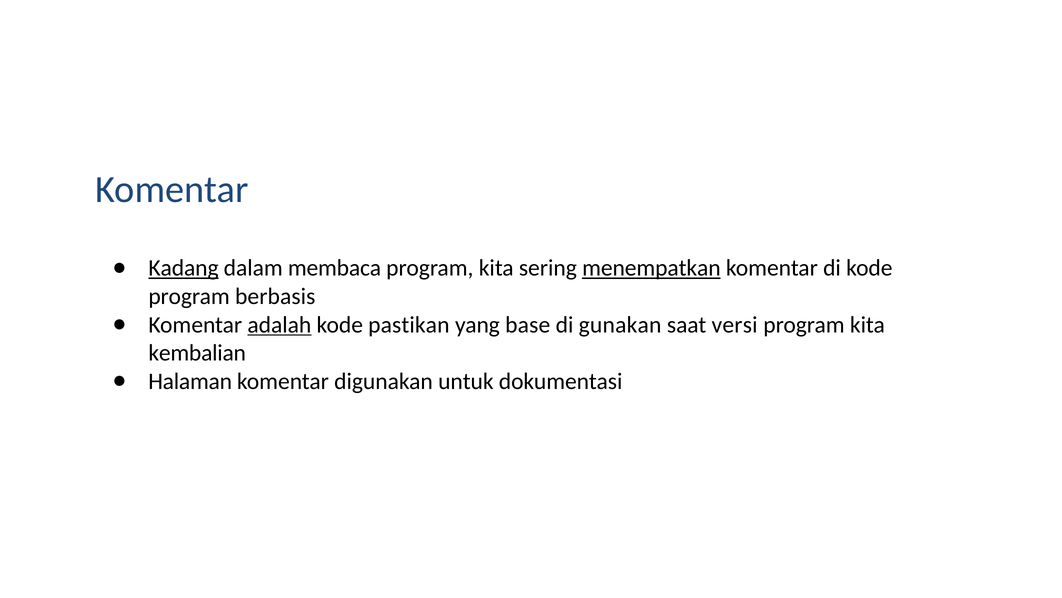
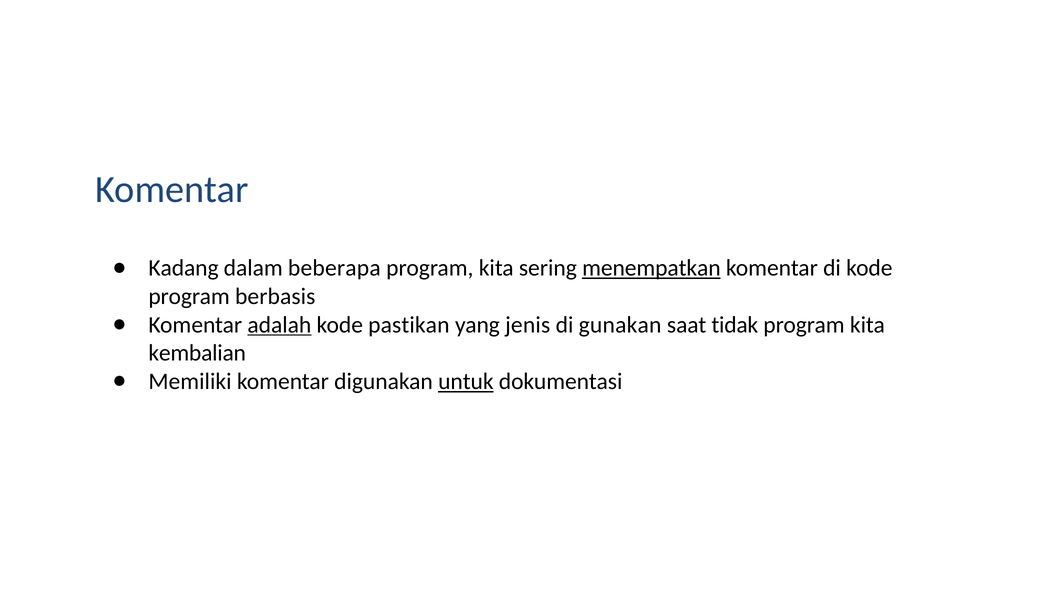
Kadang underline: present -> none
membaca: membaca -> beberapa
base: base -> jenis
versi: versi -> tidak
Halaman: Halaman -> Memiliki
untuk underline: none -> present
